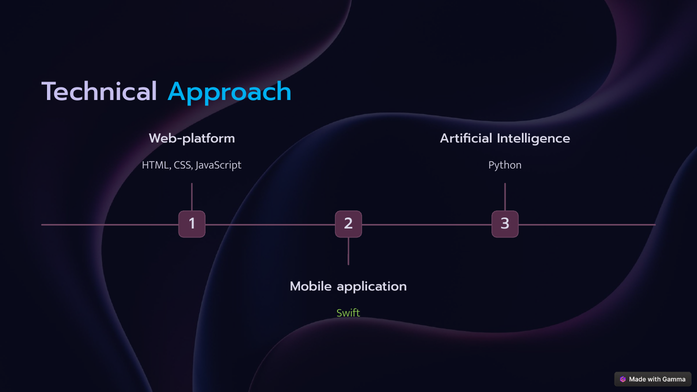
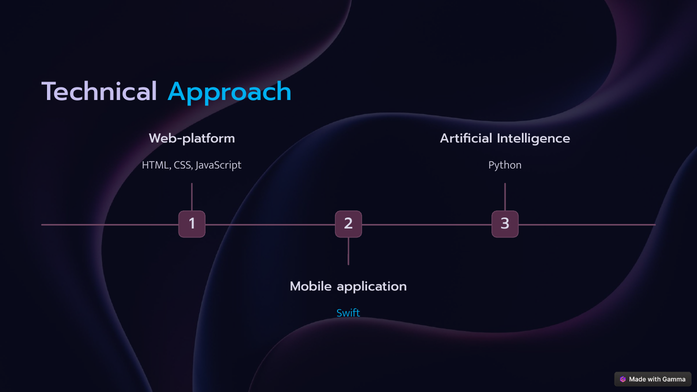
Swift colour: light green -> light blue
